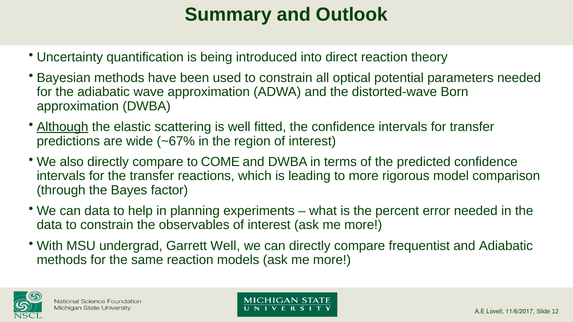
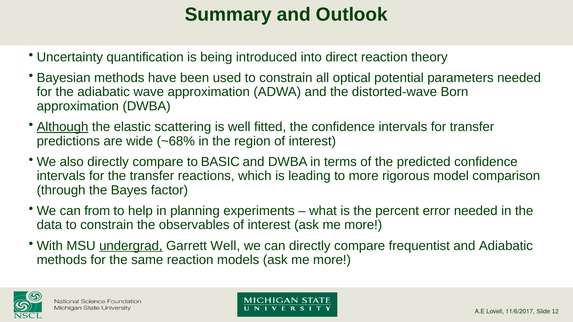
~67%: ~67% -> ~68%
COME: COME -> BASIC
can data: data -> from
undergrad underline: none -> present
